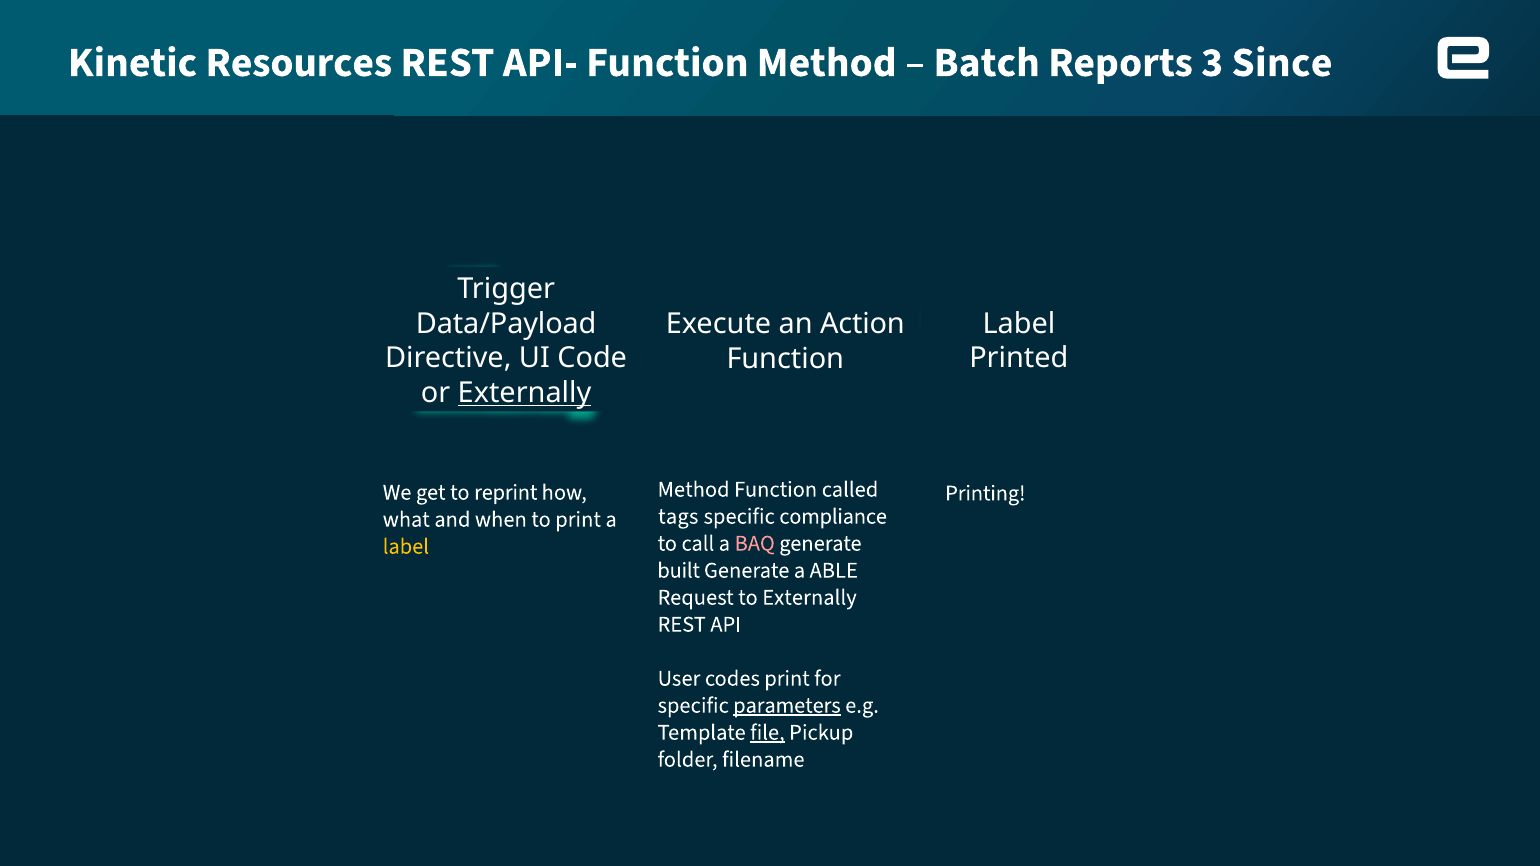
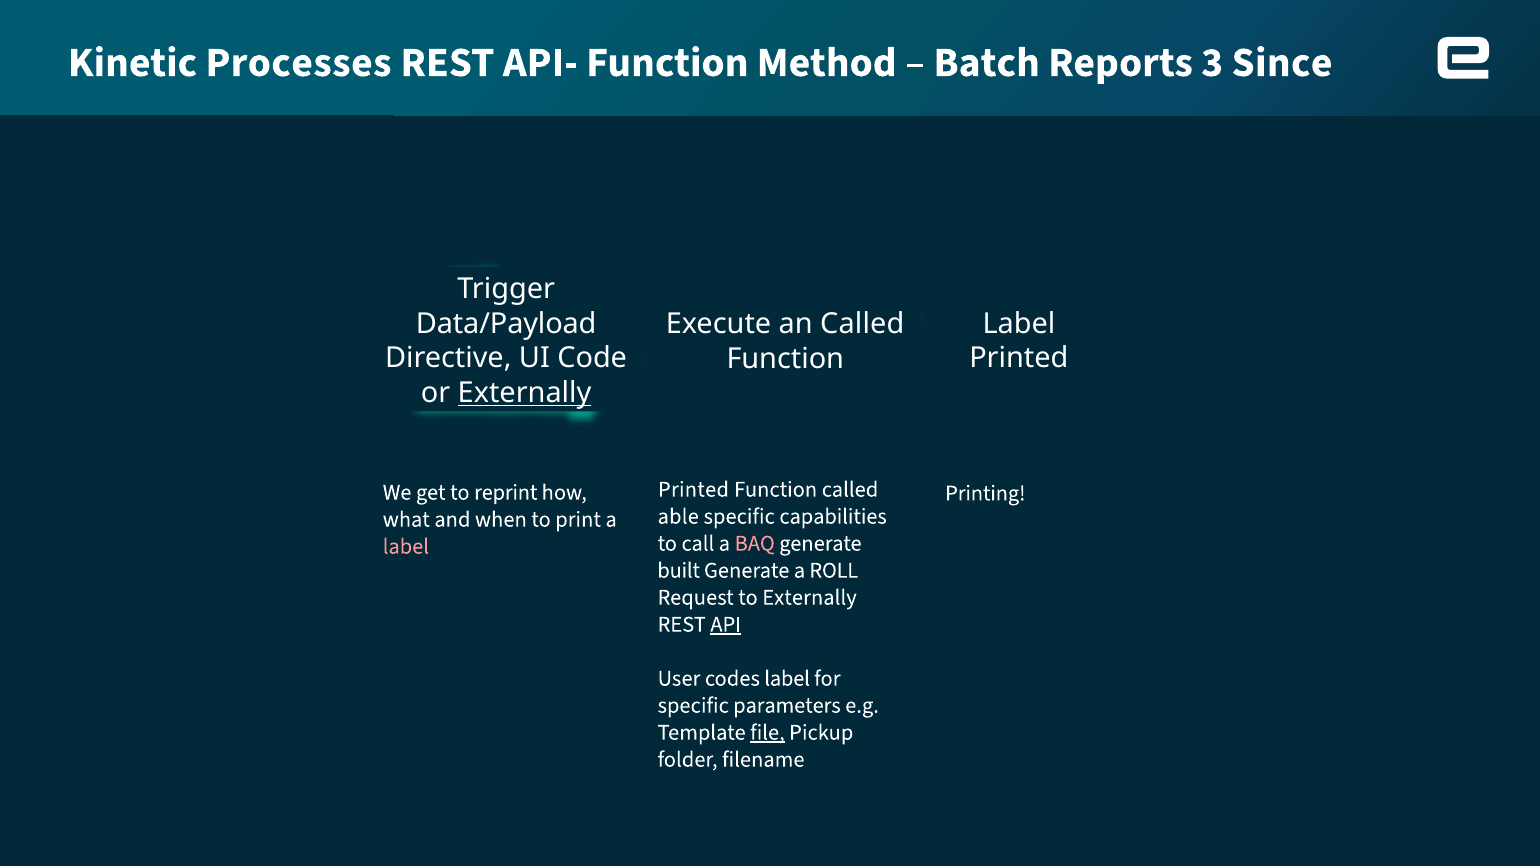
Resources: Resources -> Processes
an Action: Action -> Called
Method at (694, 489): Method -> Printed
tags: tags -> able
compliance: compliance -> capabilities
label at (406, 546) colour: yellow -> pink
ABLE: ABLE -> ROLL
API underline: none -> present
codes print: print -> label
parameters underline: present -> none
